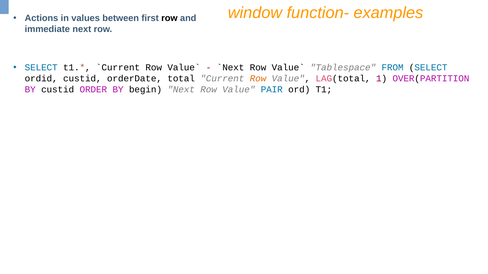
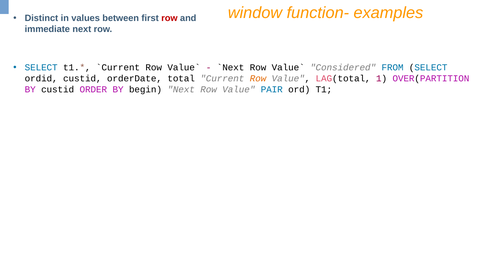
Actions: Actions -> Distinct
row at (169, 18) colour: black -> red
Tablespace: Tablespace -> Considered
